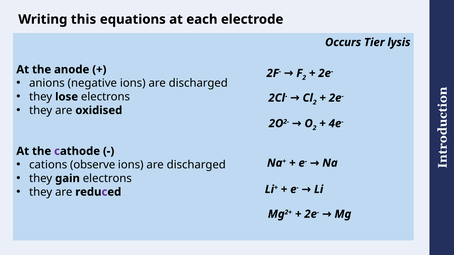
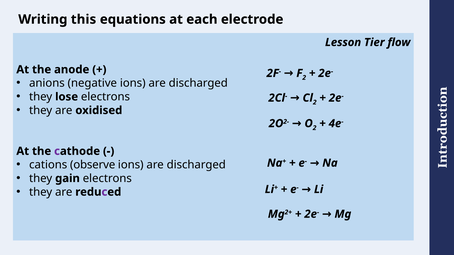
Occurs: Occurs -> Lesson
lysis: lysis -> flow
